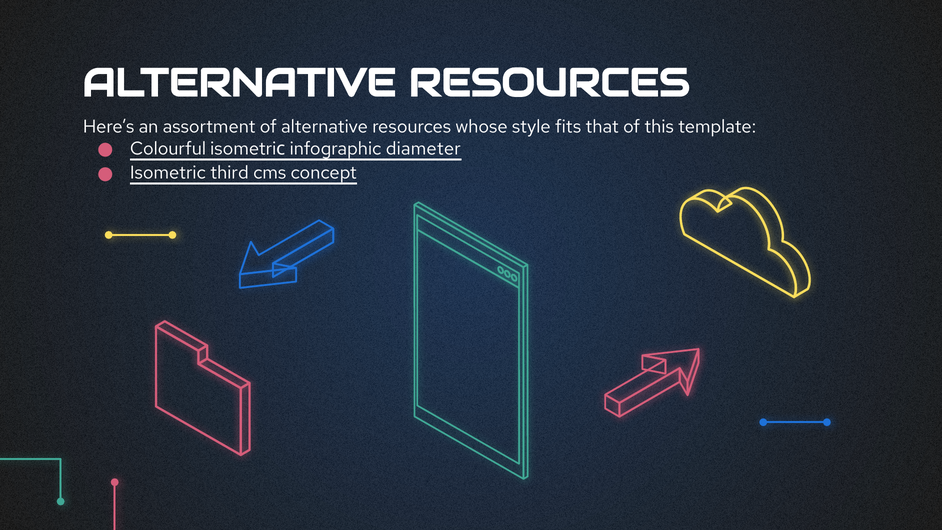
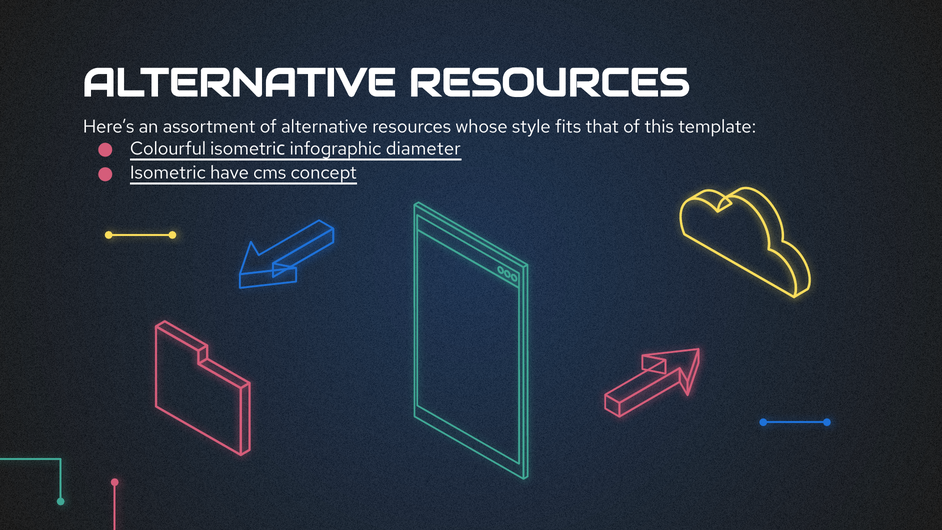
third: third -> have
